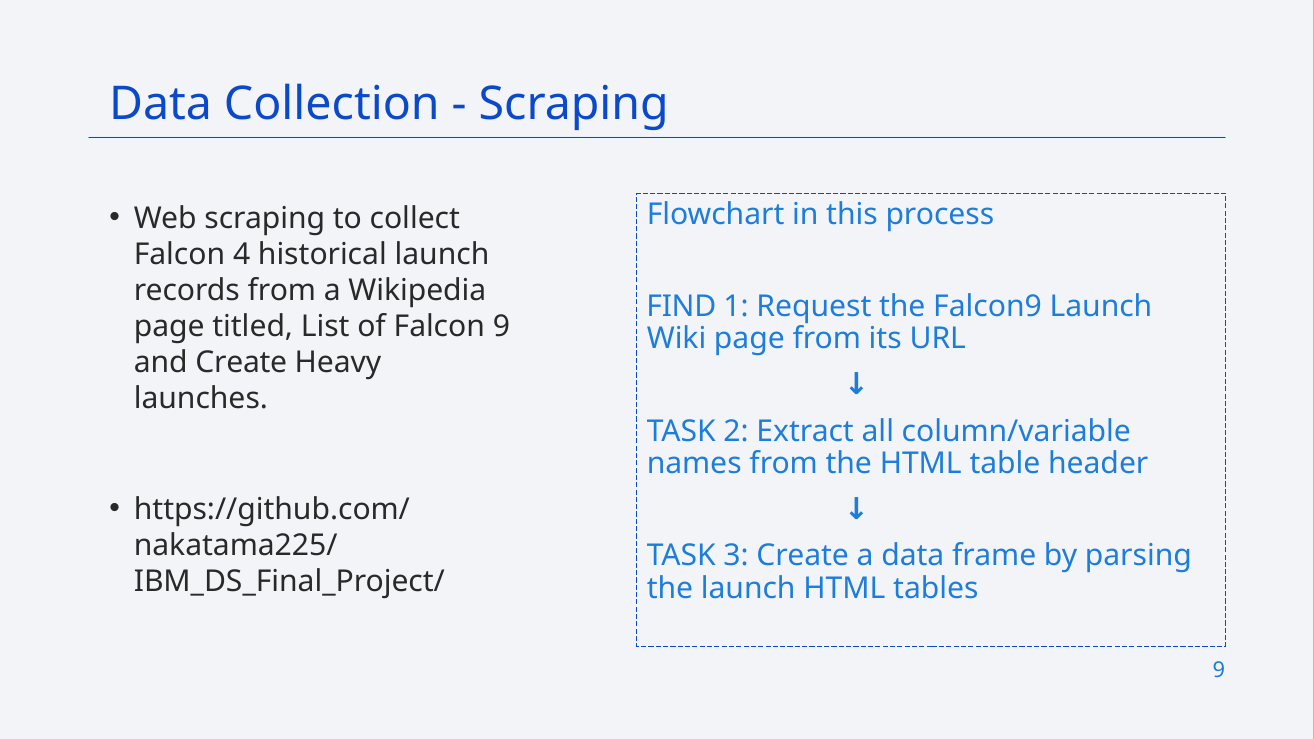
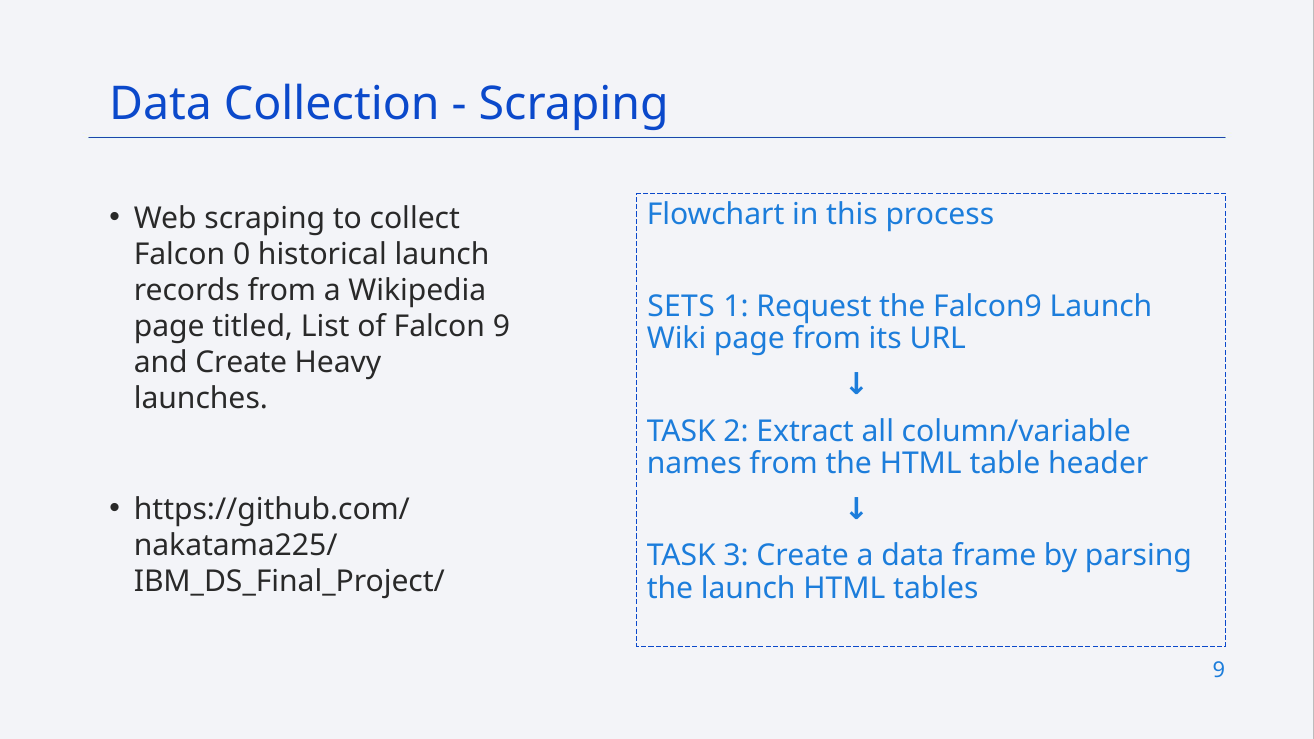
4: 4 -> 0
FIND: FIND -> SETS
